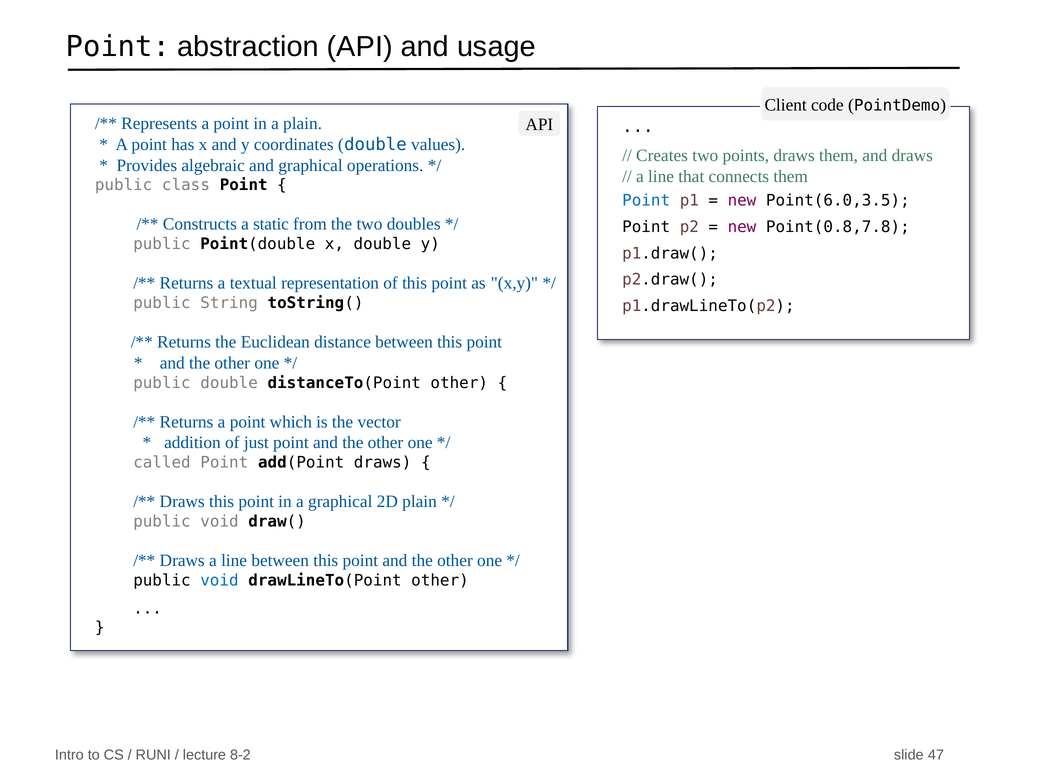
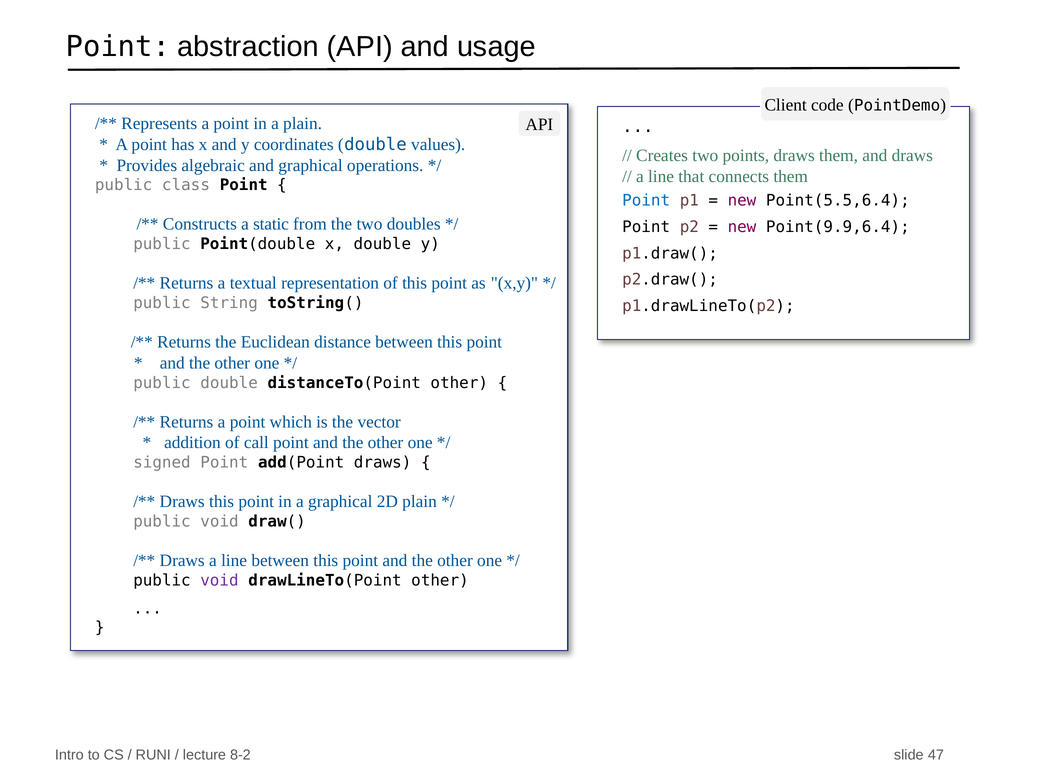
Point(6.0,3.5: Point(6.0,3.5 -> Point(5.5,6.4
Point(0.8,7.8: Point(0.8,7.8 -> Point(9.9,6.4
just: just -> call
called: called -> signed
void at (219, 581) colour: blue -> purple
